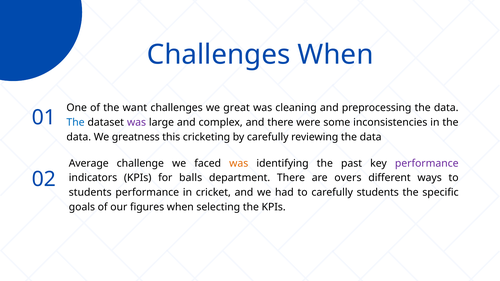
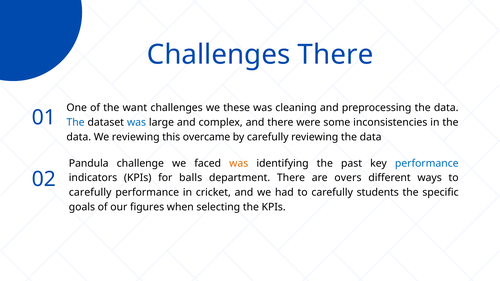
Challenges When: When -> There
great: great -> these
was at (137, 123) colour: purple -> blue
We greatness: greatness -> reviewing
cricketing: cricketing -> overcame
Average: Average -> Pandula
performance at (427, 163) colour: purple -> blue
students at (90, 193): students -> carefully
